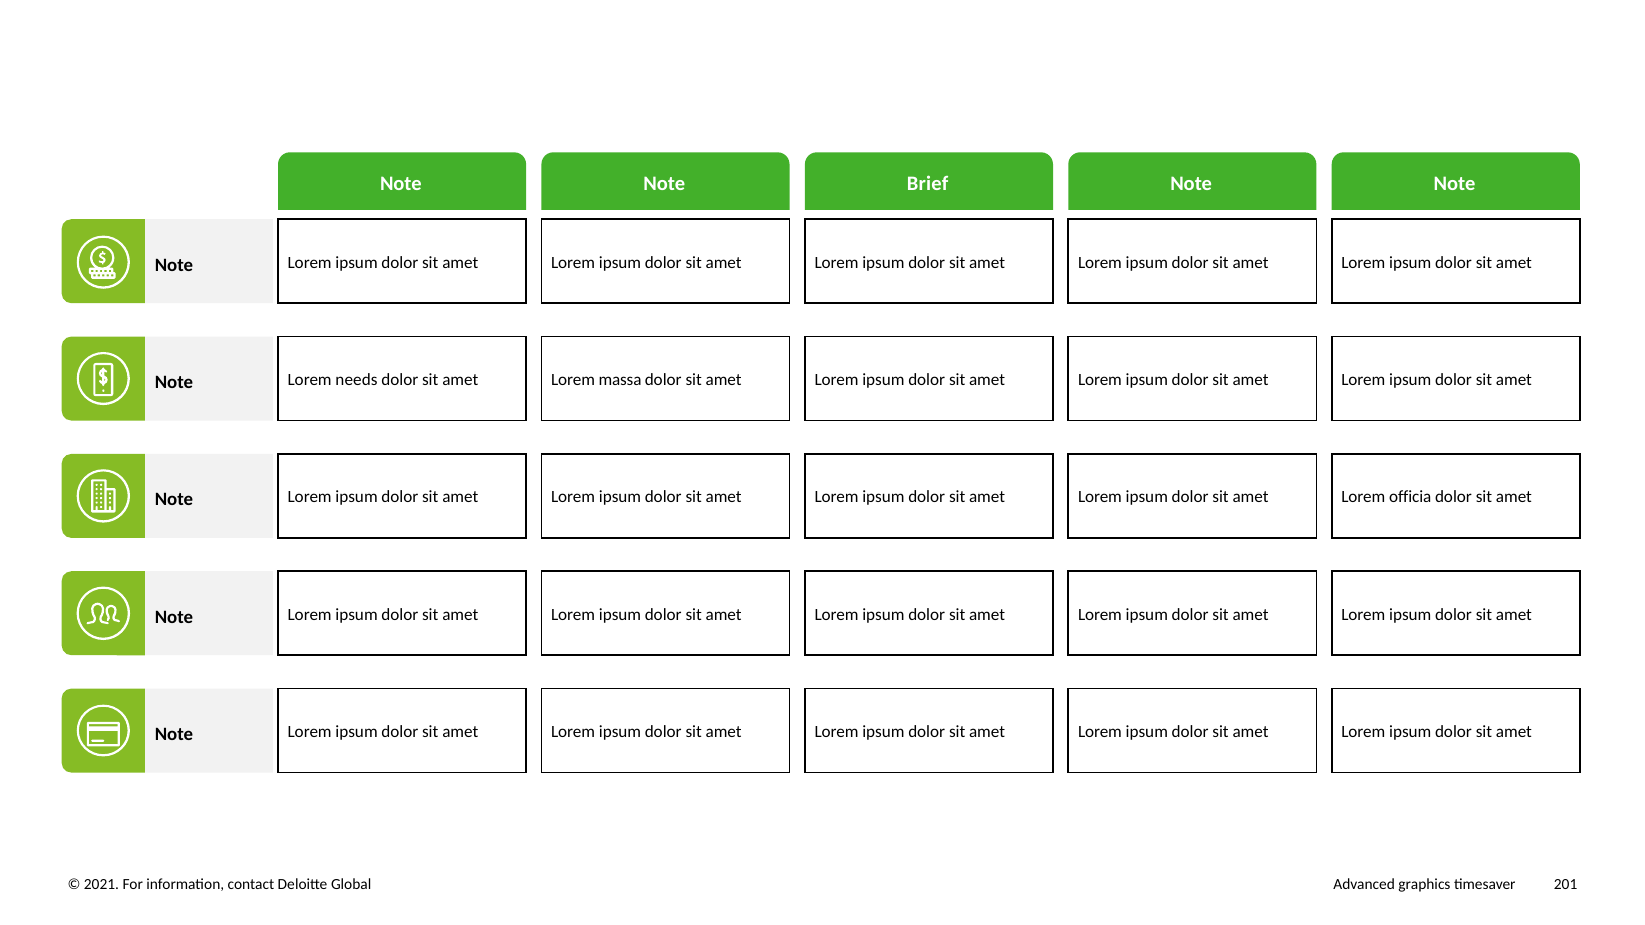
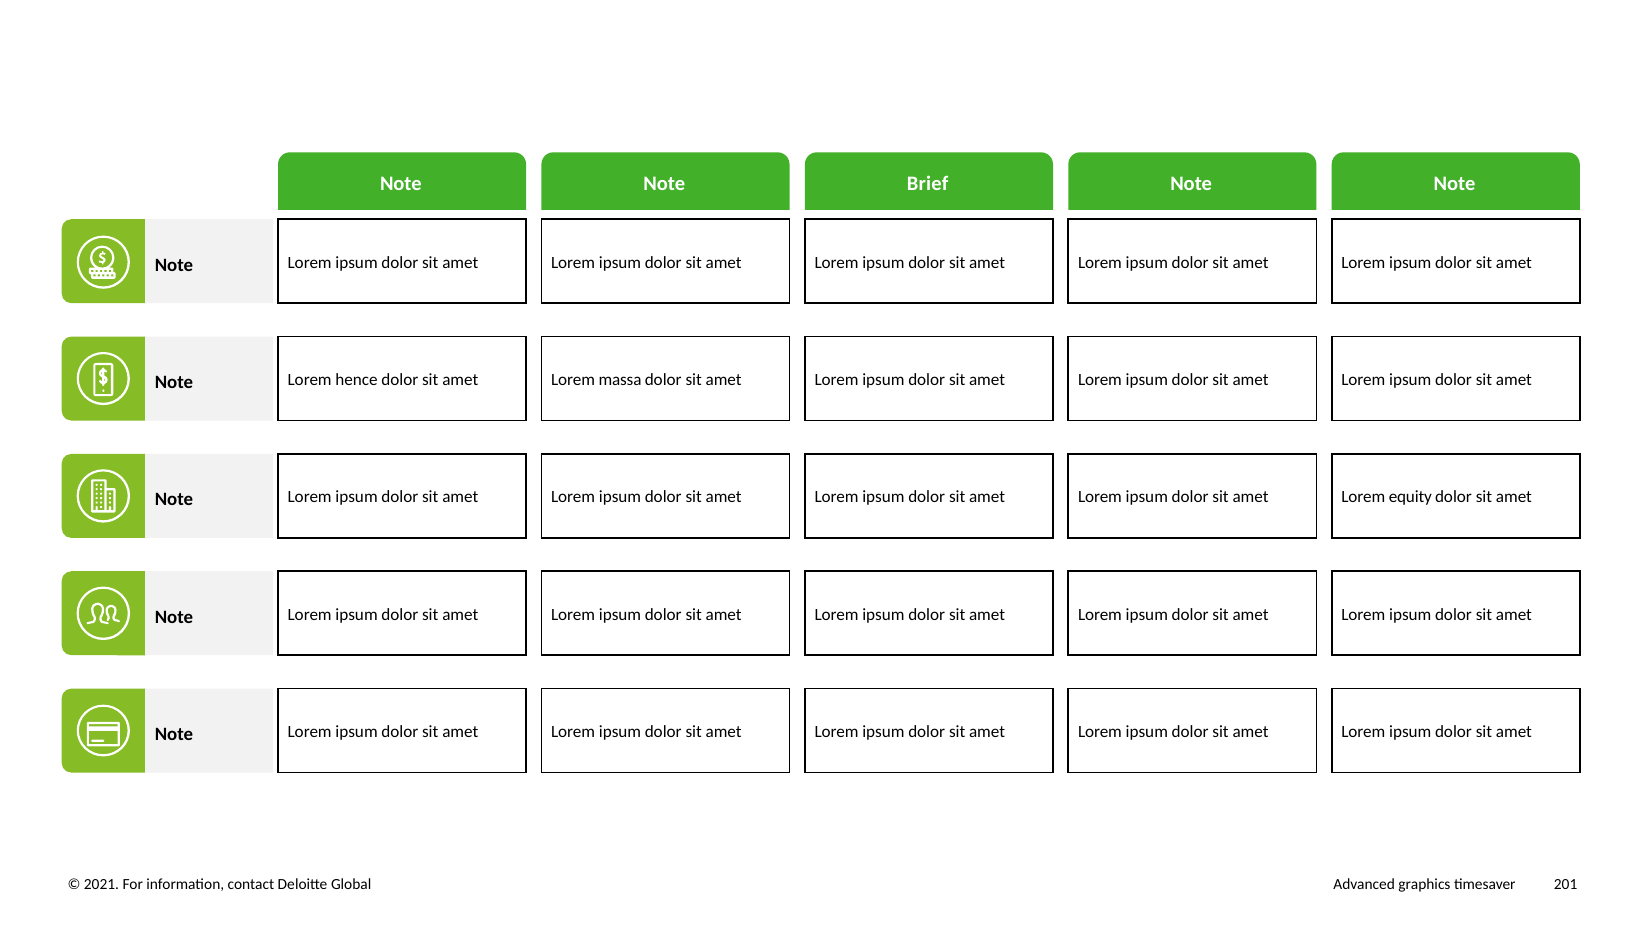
needs: needs -> hence
officia: officia -> equity
